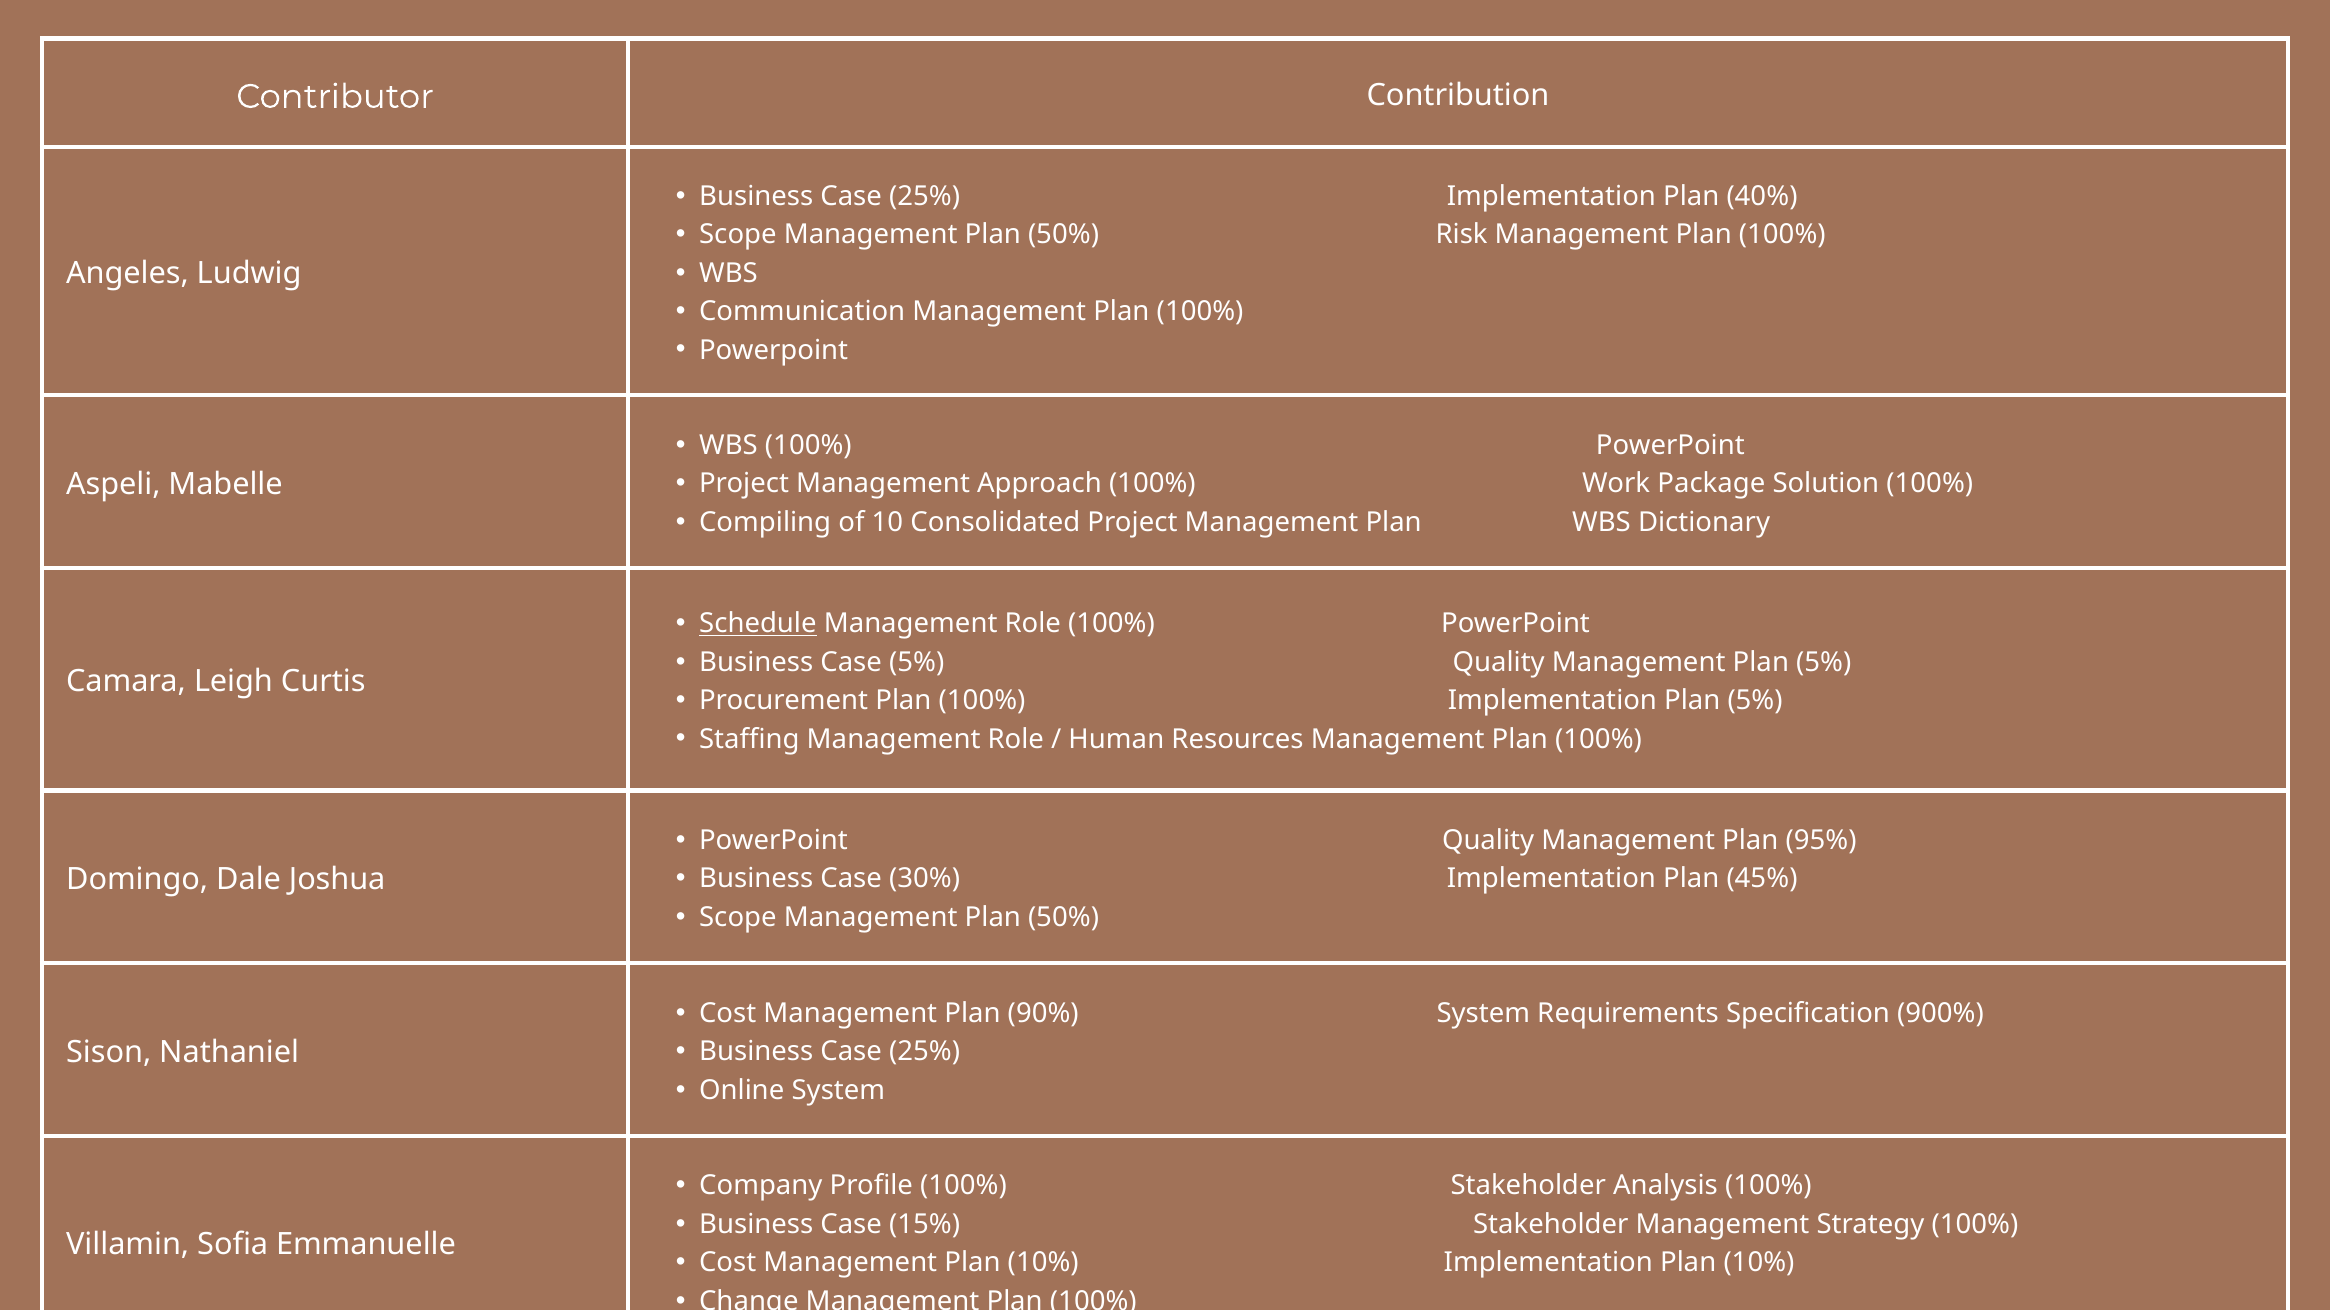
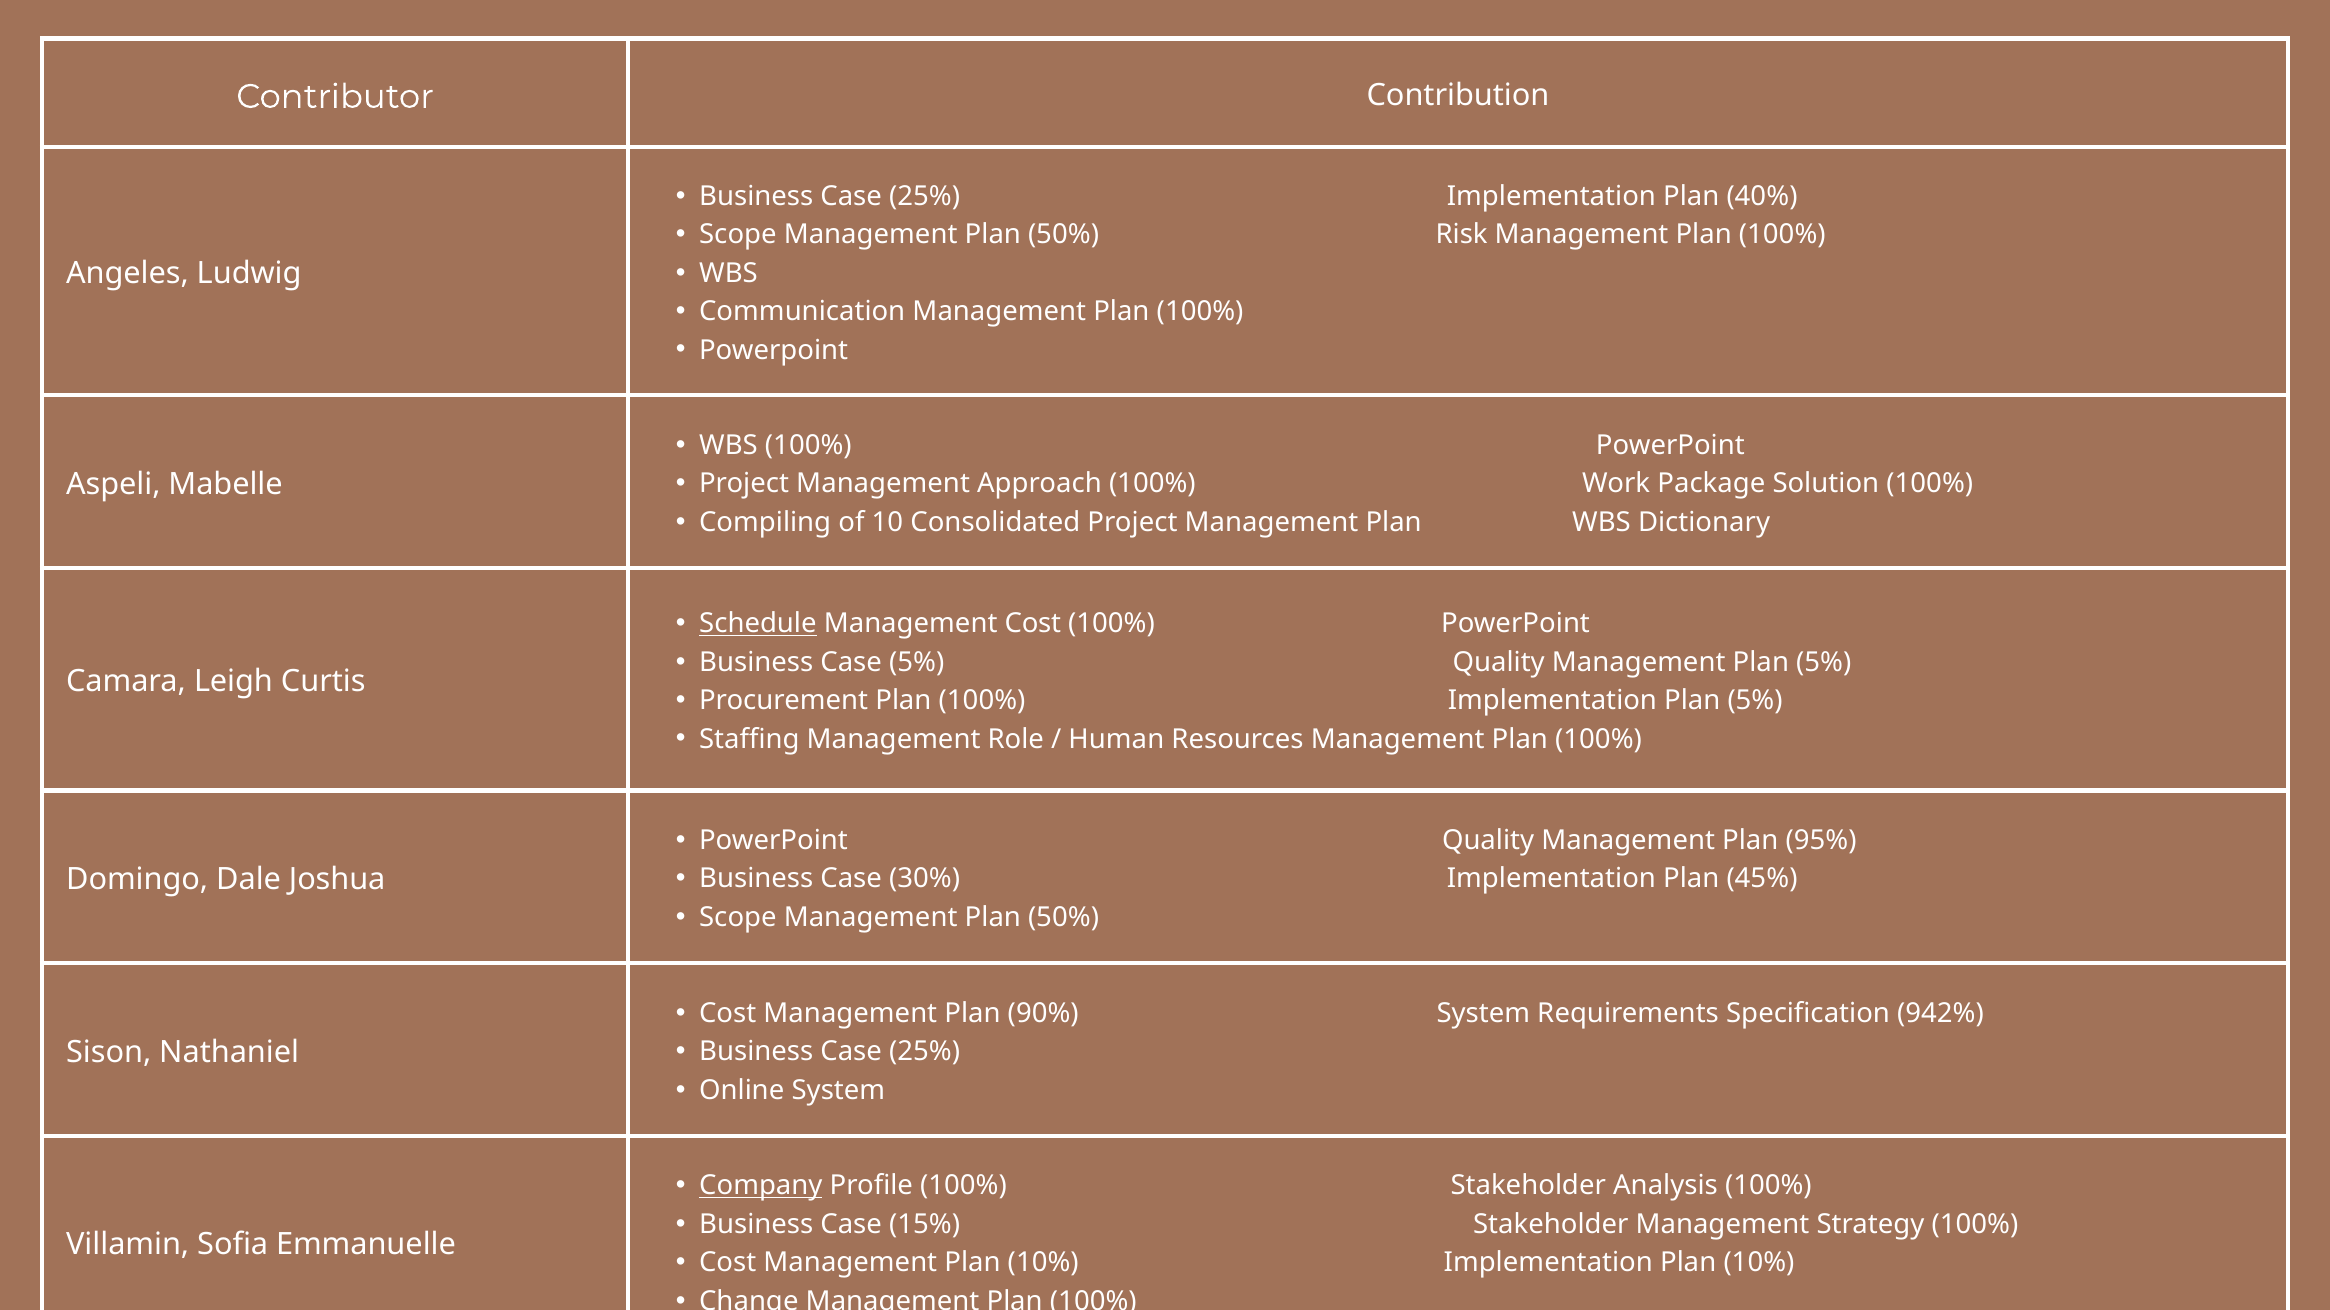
Role at (1033, 624): Role -> Cost
900%: 900% -> 942%
Company underline: none -> present
